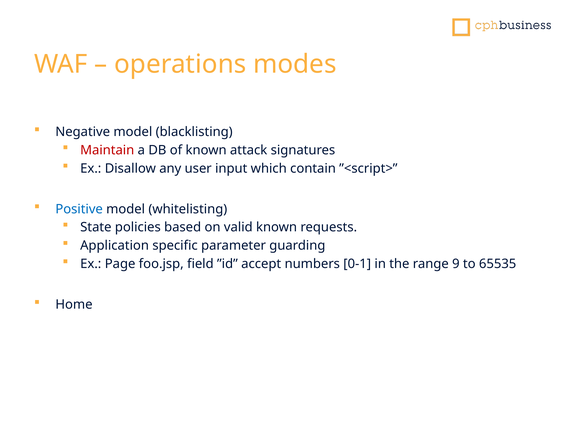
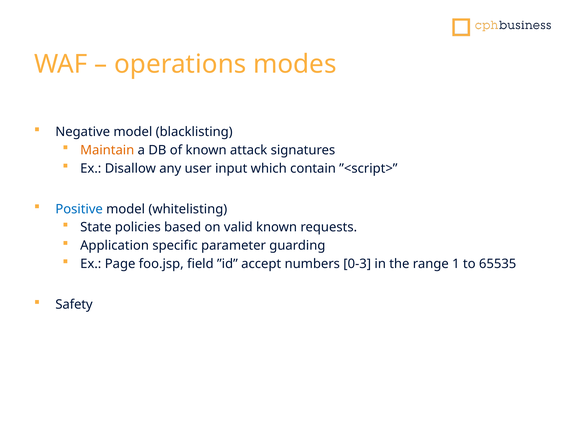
Maintain colour: red -> orange
0-1: 0-1 -> 0-3
9: 9 -> 1
Home: Home -> Safety
